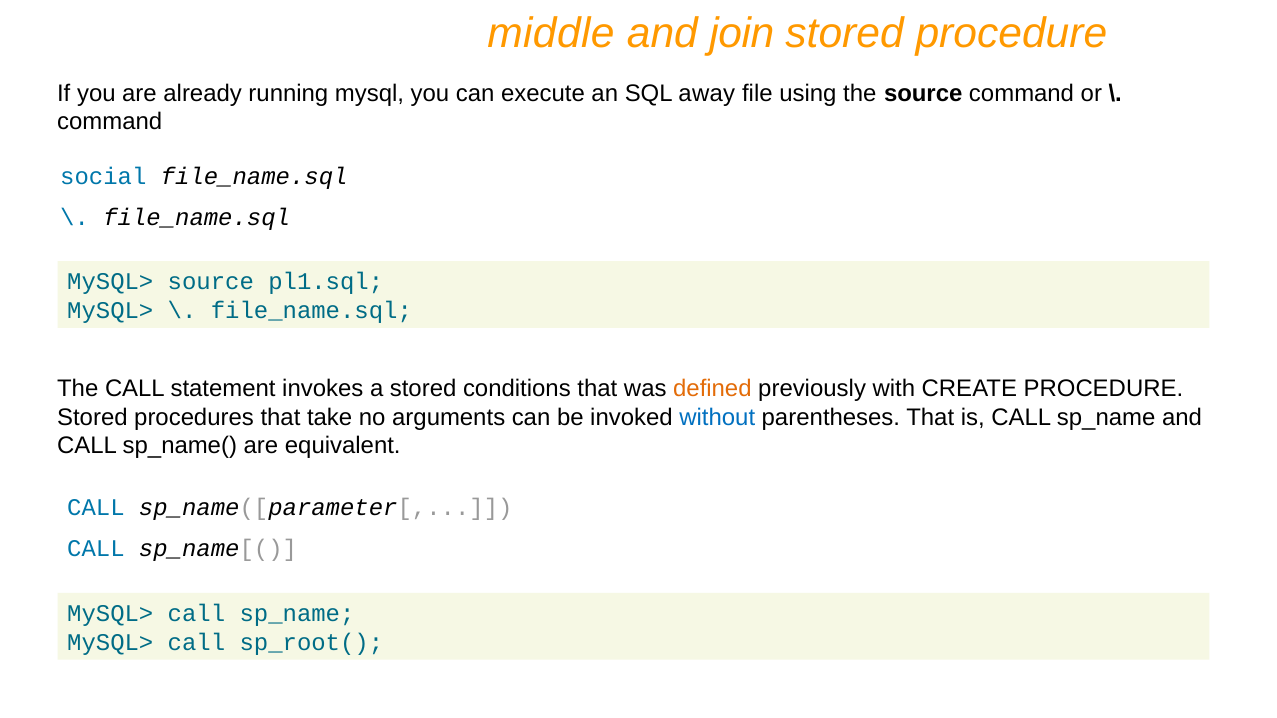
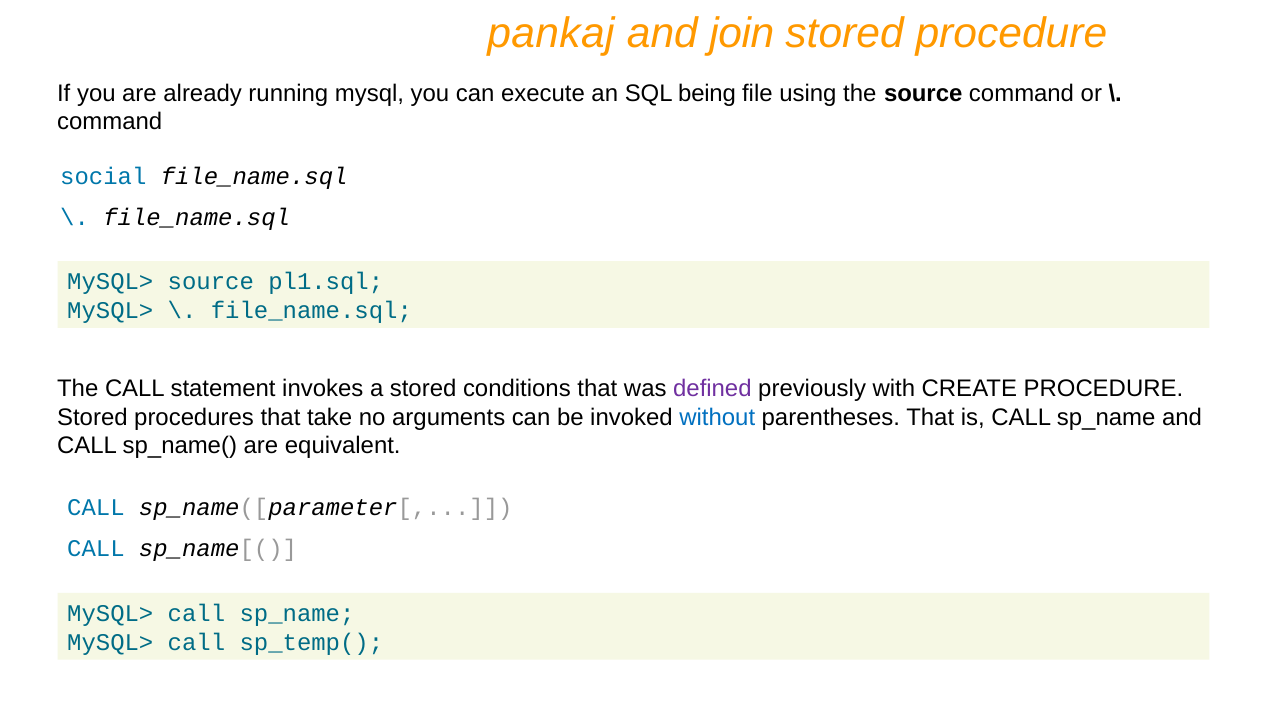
middle: middle -> pankaj
away: away -> being
defined colour: orange -> purple
sp_root(: sp_root( -> sp_temp(
